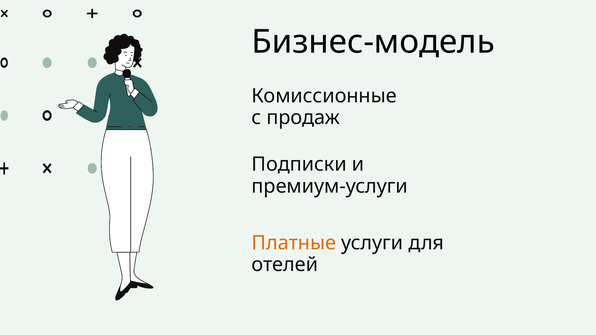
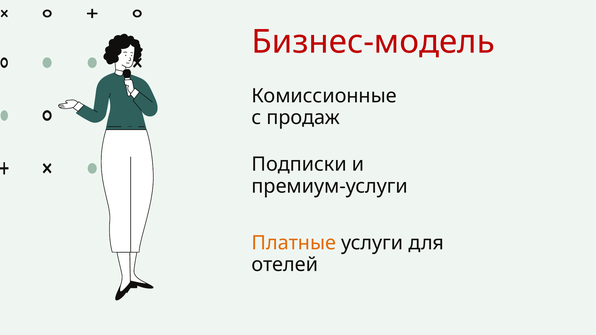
Бизнес-модель colour: black -> red
